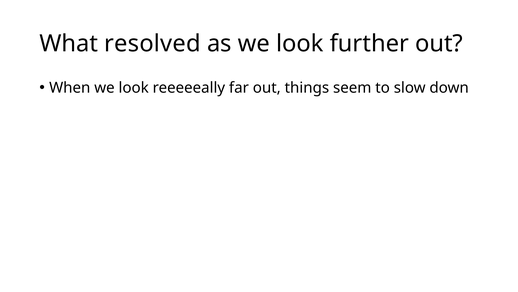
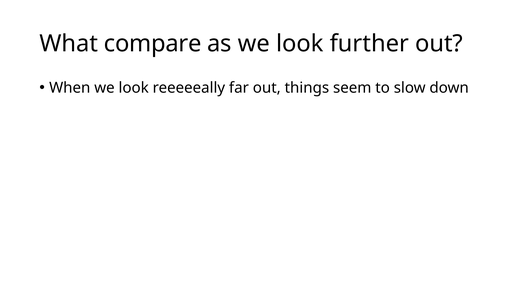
resolved: resolved -> compare
